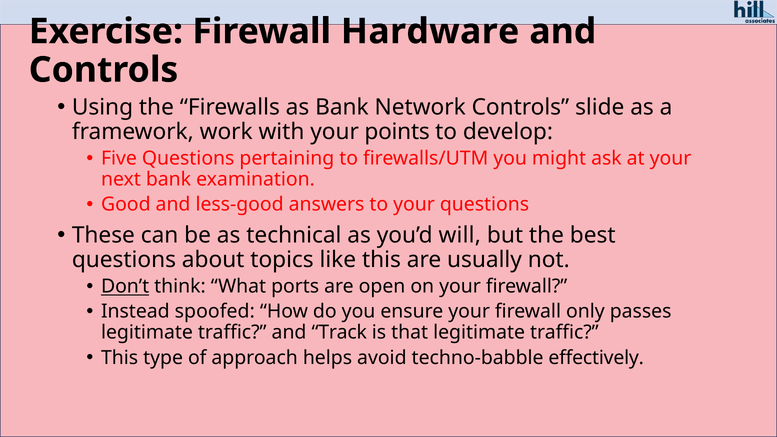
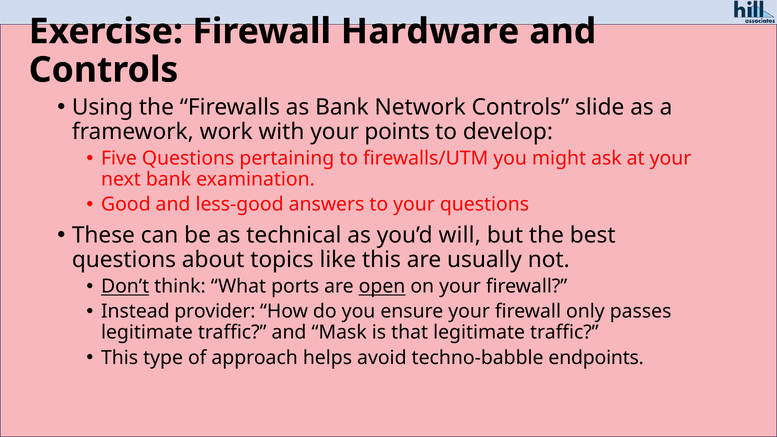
open underline: none -> present
spoofed: spoofed -> provider
Track: Track -> Mask
effectively: effectively -> endpoints
